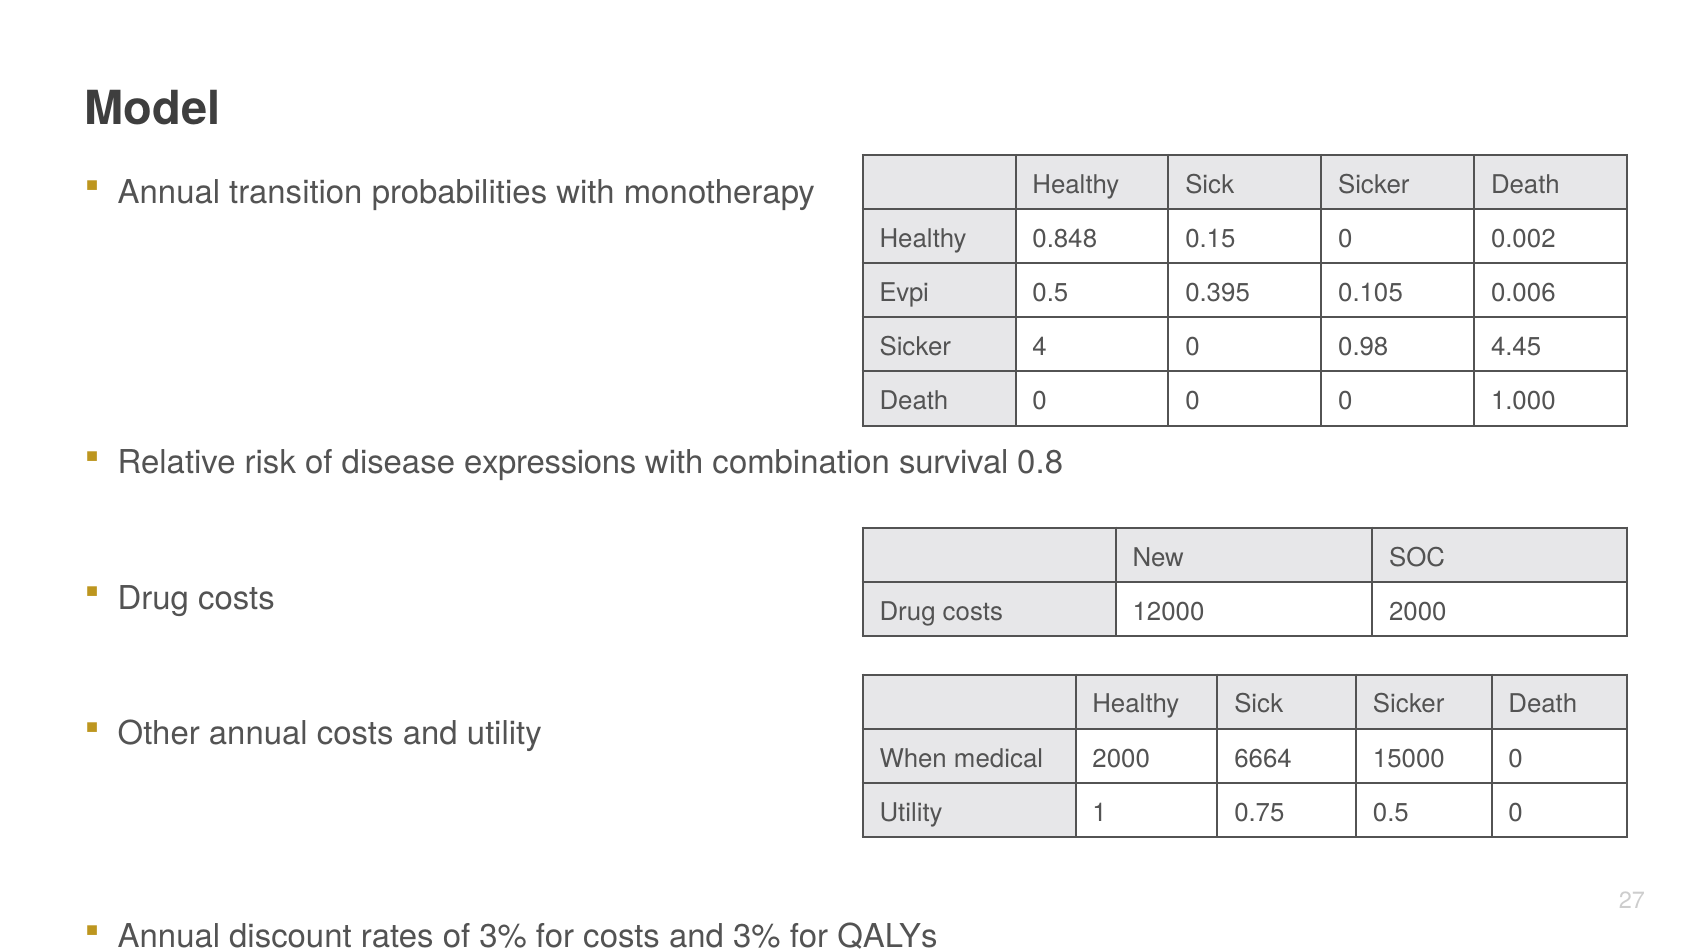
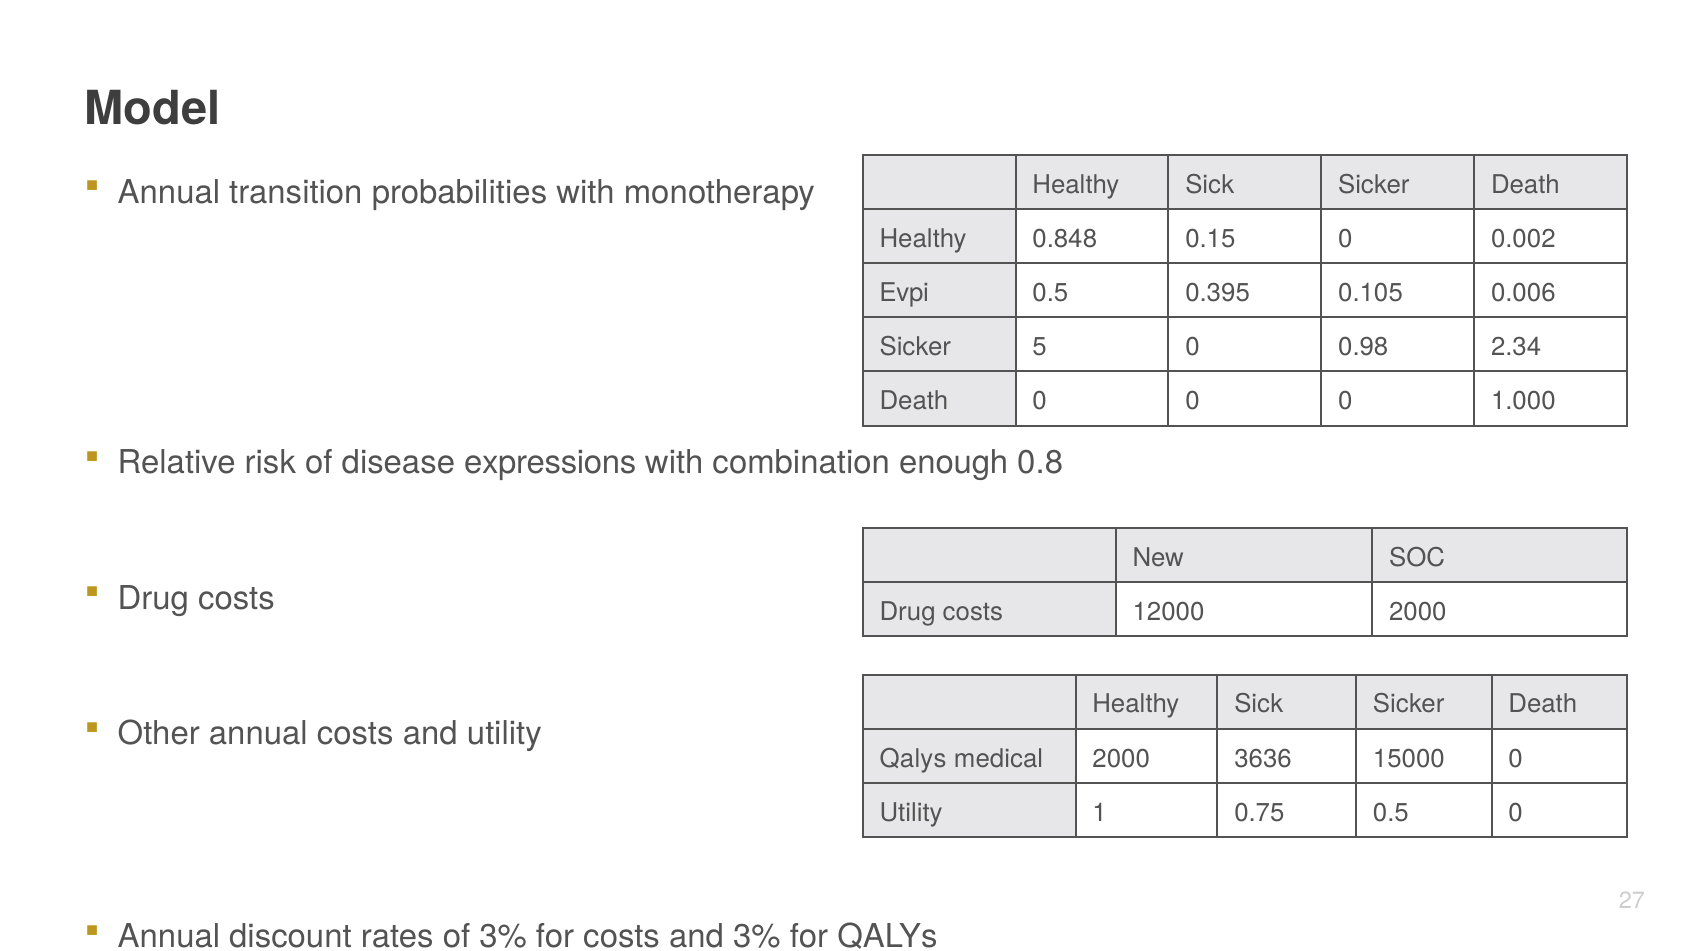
4: 4 -> 5
4.45: 4.45 -> 2.34
survival: survival -> enough
When at (913, 759): When -> Qalys
6664: 6664 -> 3636
